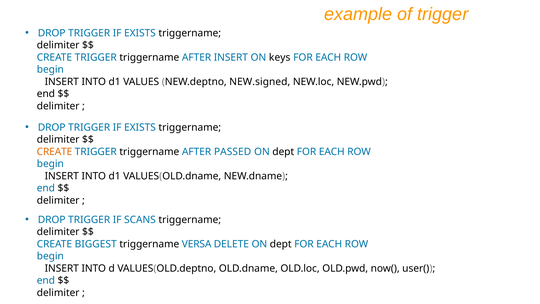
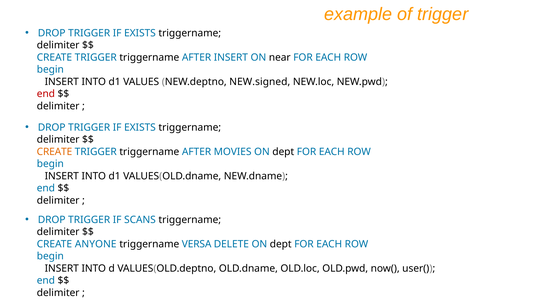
keys: keys -> near
end at (46, 94) colour: black -> red
PASSED: PASSED -> MOVIES
BIGGEST: BIGGEST -> ANYONE
